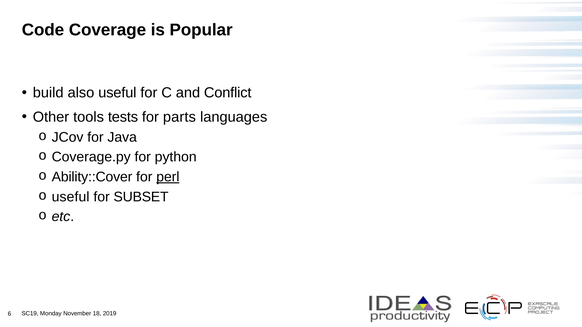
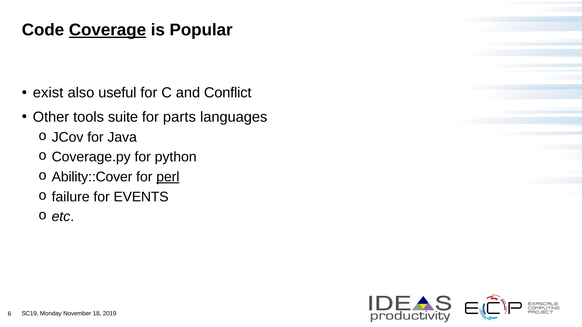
Coverage underline: none -> present
build: build -> exist
tests: tests -> suite
useful at (71, 197): useful -> failure
SUBSET: SUBSET -> EVENTS
